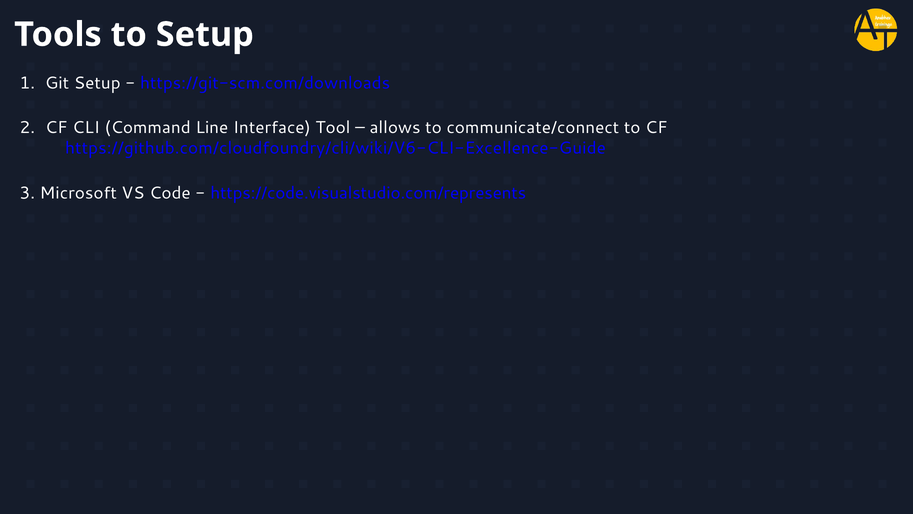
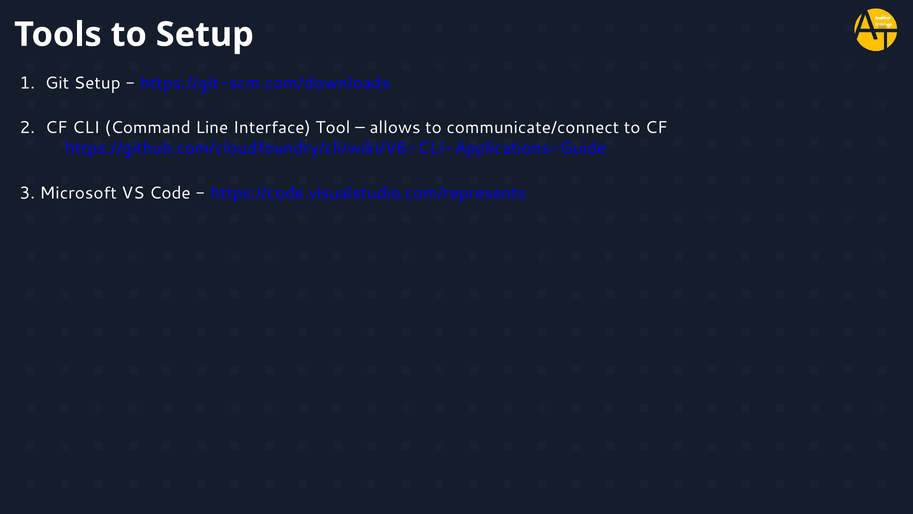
https://github.com/cloudfoundry/cli/wiki/V6-CLI-Excellence-Guide: https://github.com/cloudfoundry/cli/wiki/V6-CLI-Excellence-Guide -> https://github.com/cloudfoundry/cli/wiki/V6-CLI-Applications-Guide
